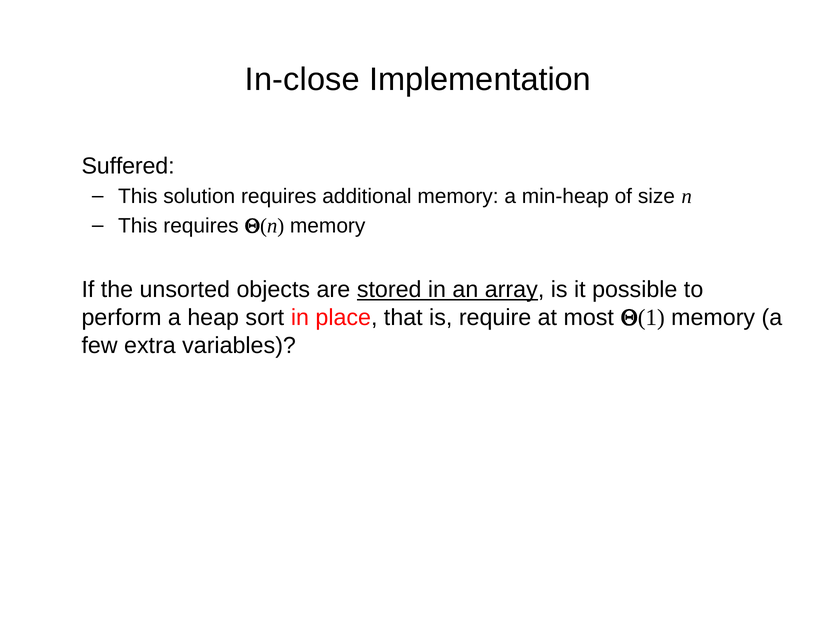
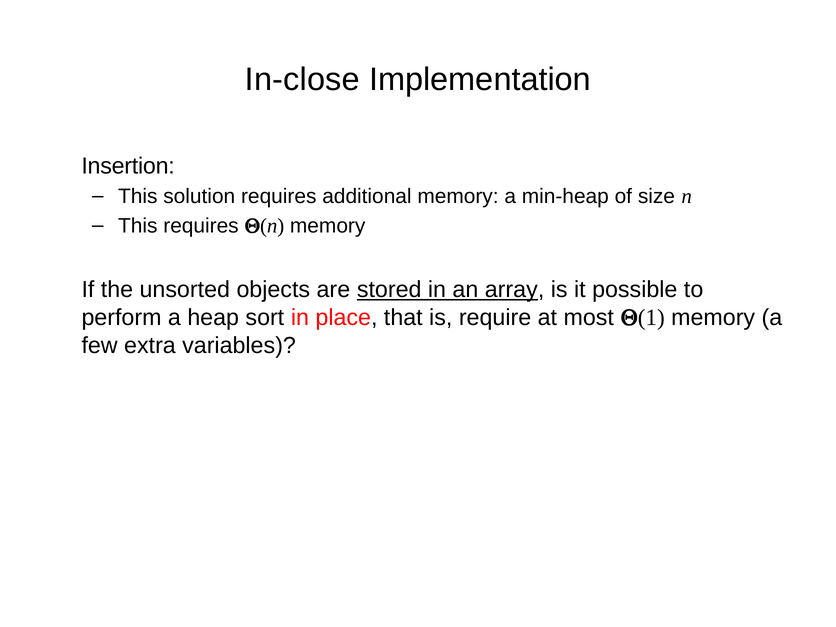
Suffered: Suffered -> Insertion
